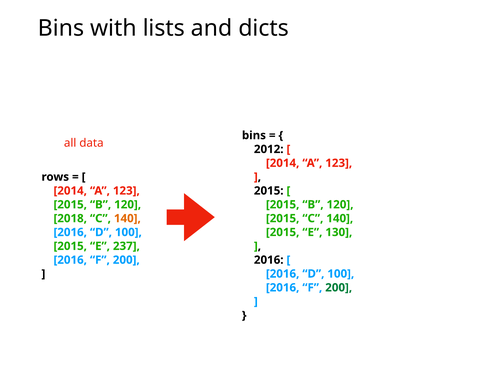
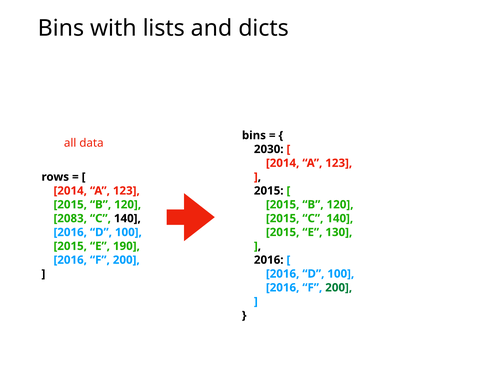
2012: 2012 -> 2030
2018: 2018 -> 2083
140 at (127, 218) colour: orange -> black
237: 237 -> 190
